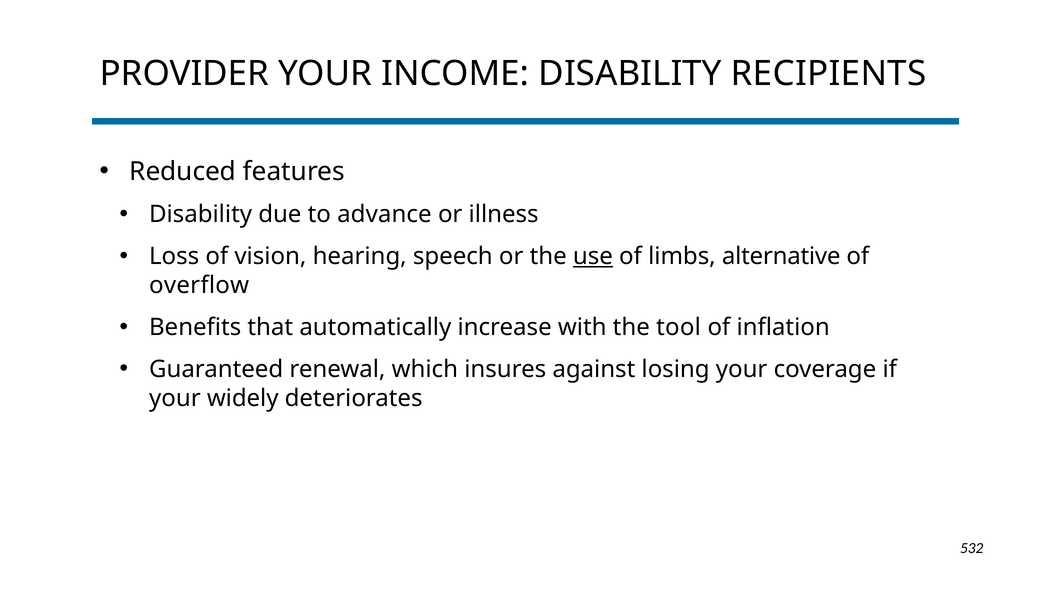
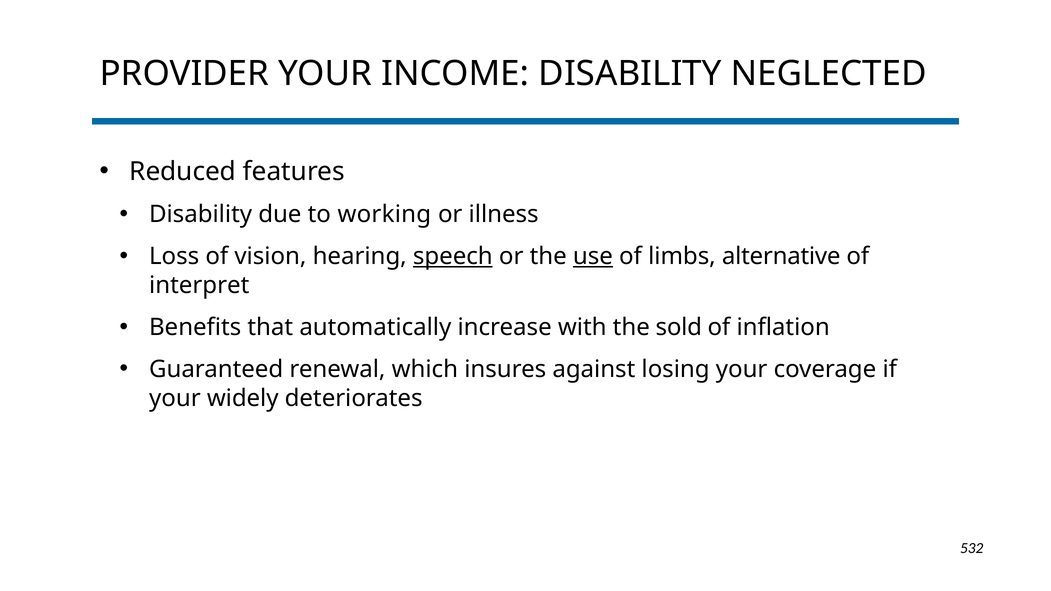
RECIPIENTS: RECIPIENTS -> NEGLECTED
advance: advance -> working
speech underline: none -> present
overflow: overflow -> interpret
tool: tool -> sold
